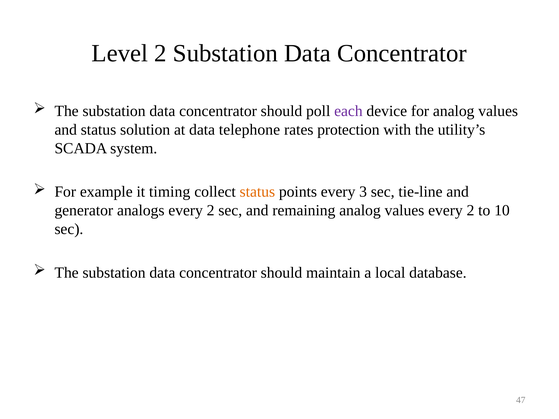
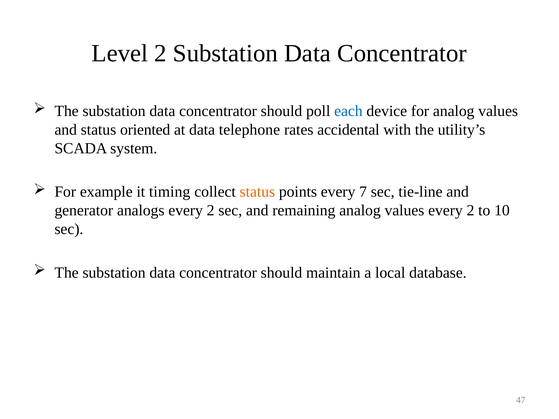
each colour: purple -> blue
solution: solution -> oriented
protection: protection -> accidental
3: 3 -> 7
